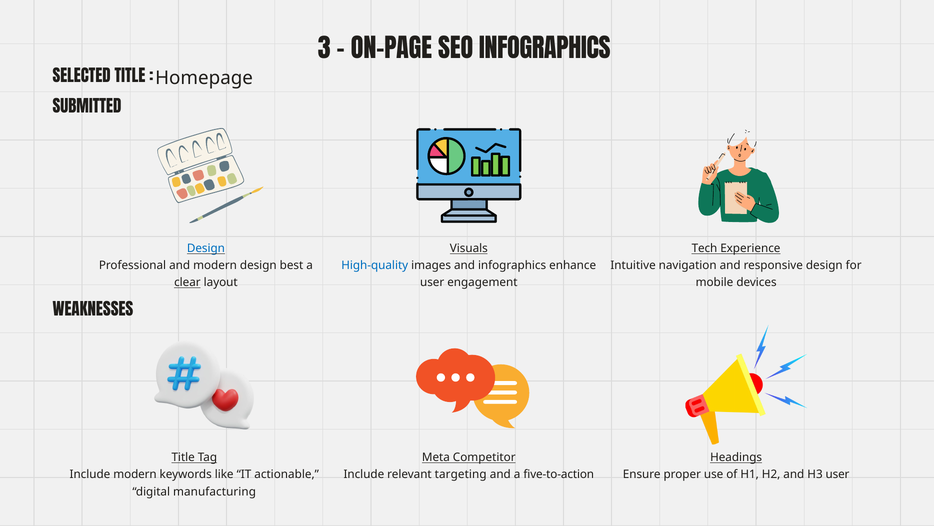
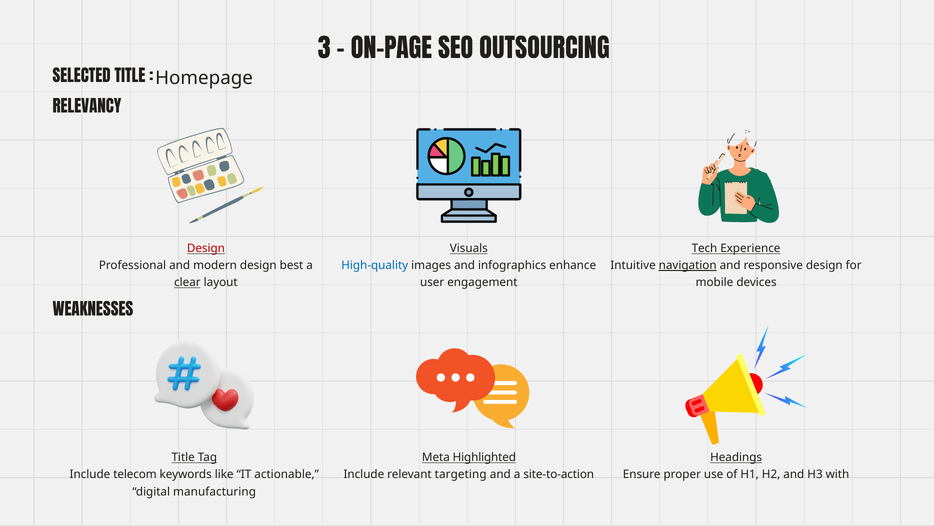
SEO INFOGRAPHICS: INFOGRAPHICS -> OUTSOURCING
SUBMITTED: SUBMITTED -> RELEVANCY
Design at (206, 248) colour: blue -> red
navigation underline: none -> present
Competitor: Competitor -> Highlighted
Include modern: modern -> telecom
five-to-action: five-to-action -> site-to-action
H3 user: user -> with
